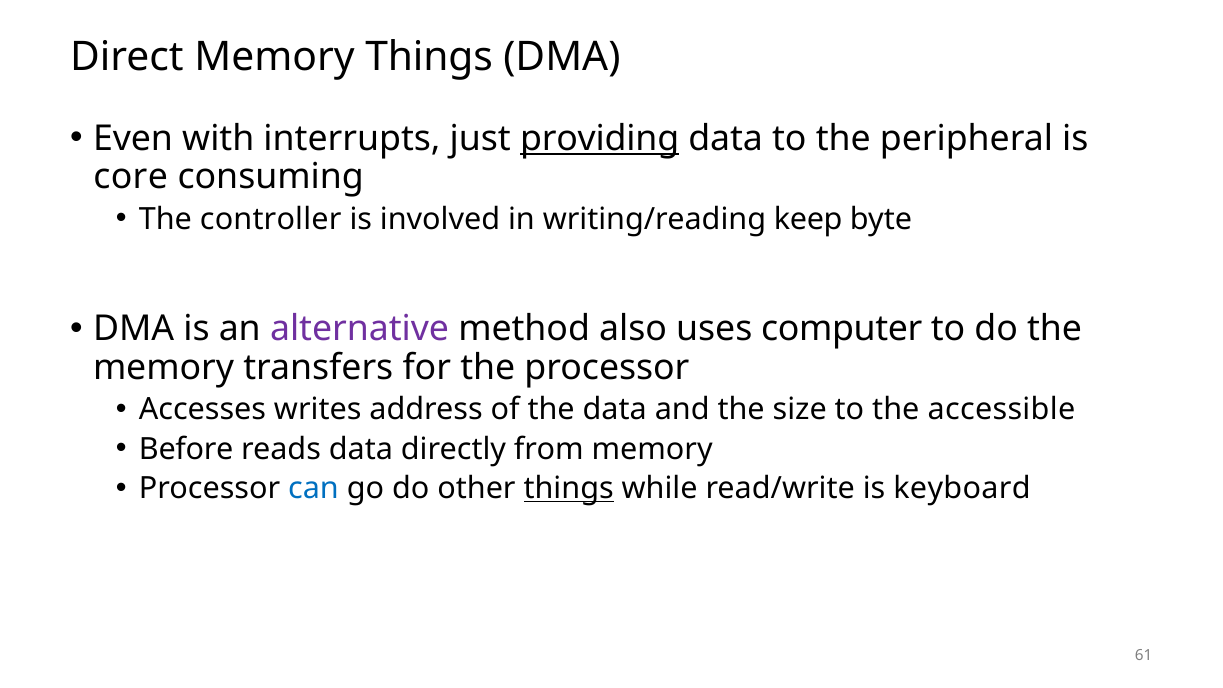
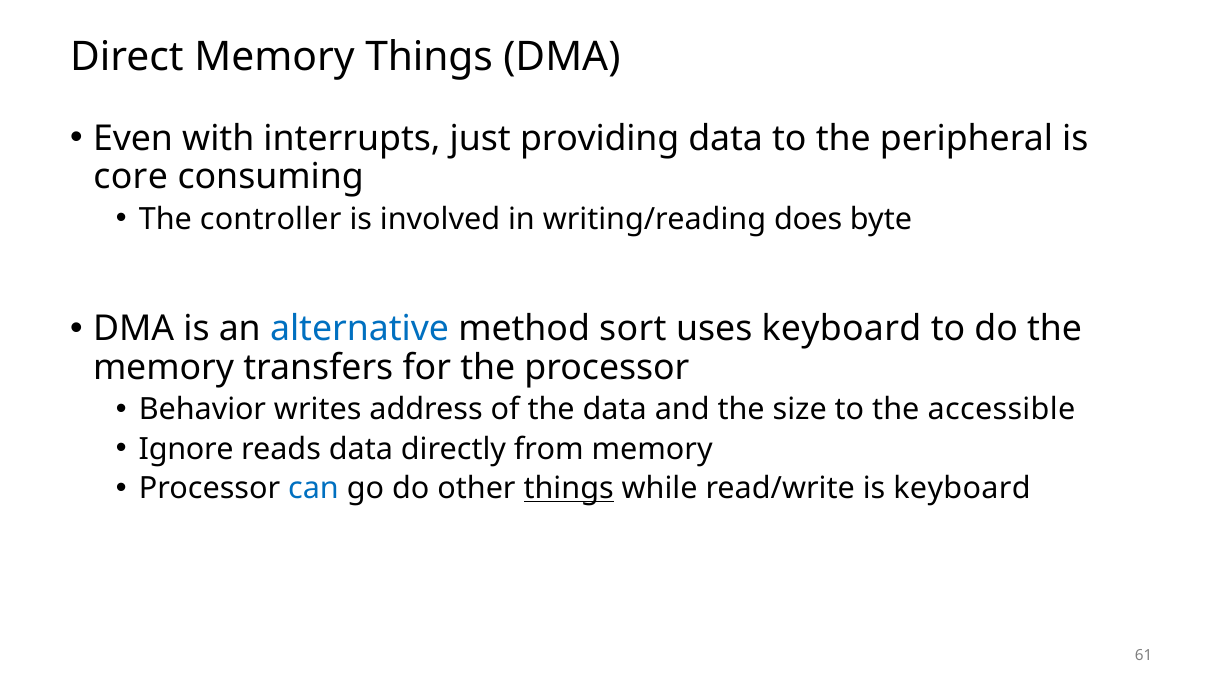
providing underline: present -> none
keep: keep -> does
alternative colour: purple -> blue
also: also -> sort
uses computer: computer -> keyboard
Accesses: Accesses -> Behavior
Before: Before -> Ignore
